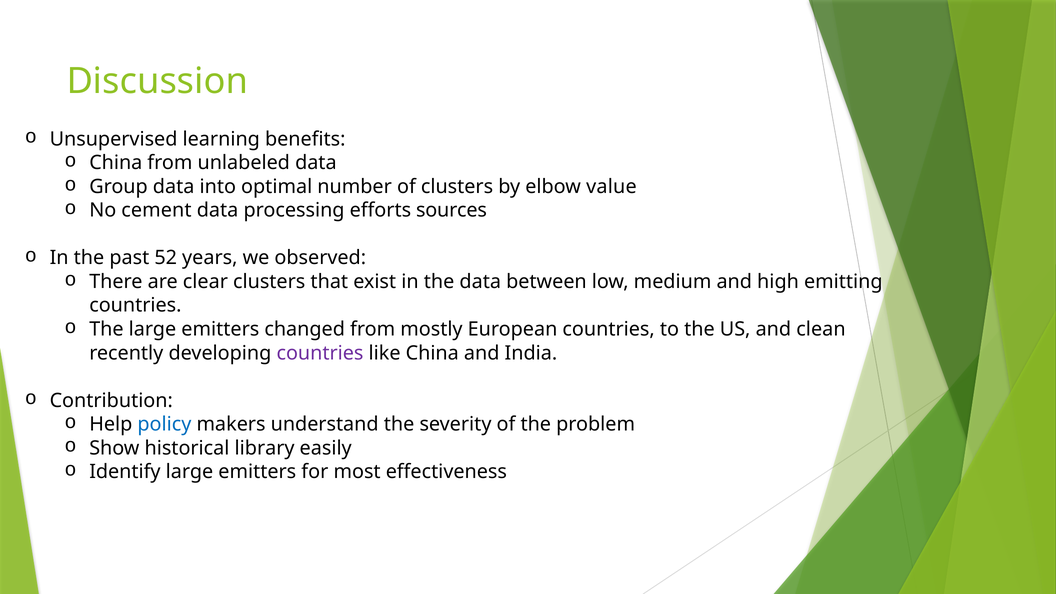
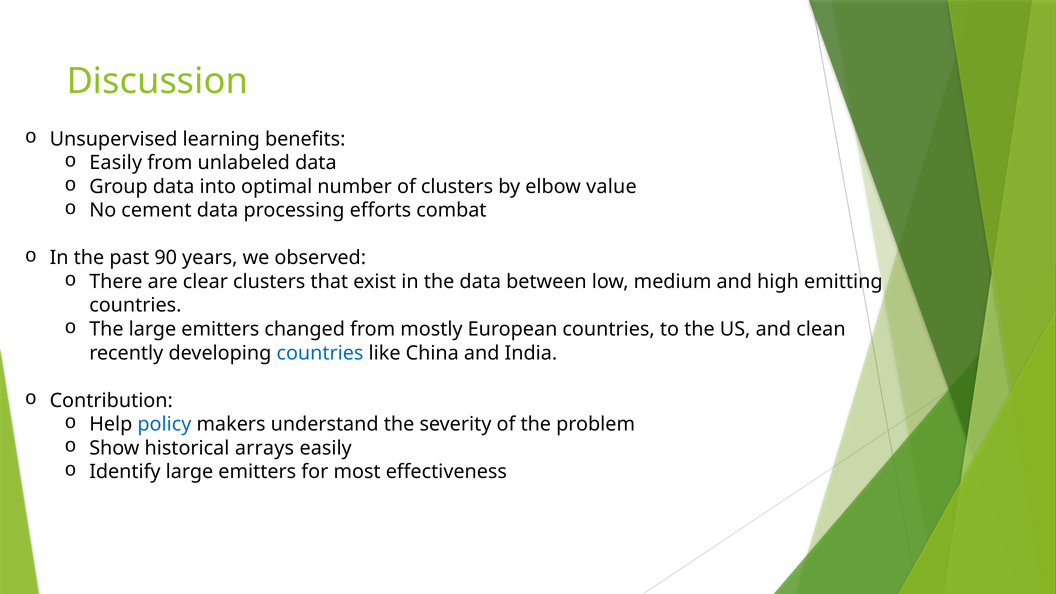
China at (116, 163): China -> Easily
sources: sources -> combat
52: 52 -> 90
countries at (320, 353) colour: purple -> blue
library: library -> arrays
